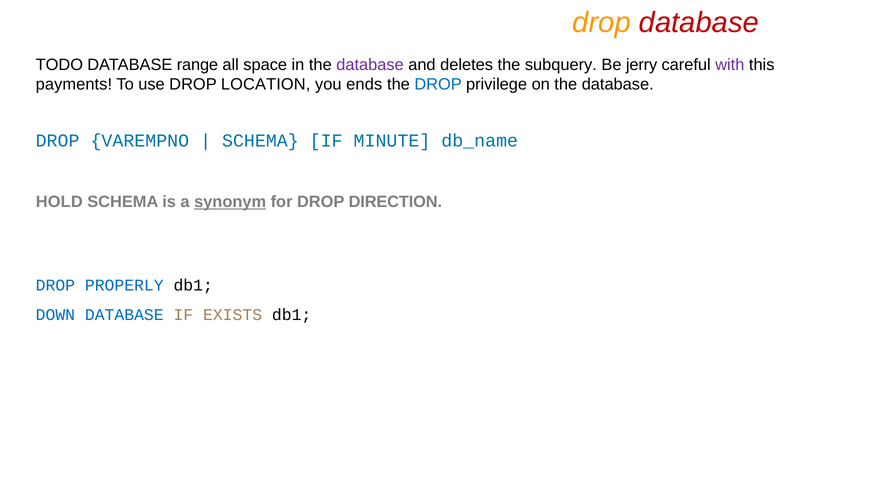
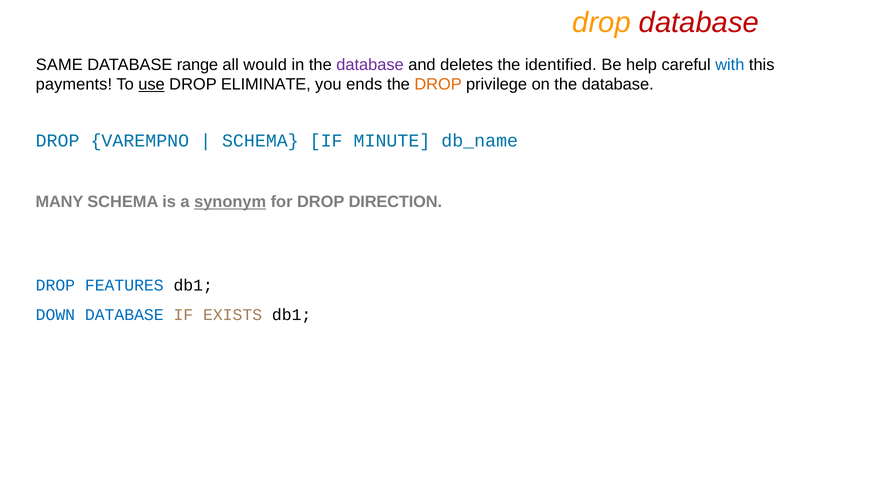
TODO: TODO -> SAME
space: space -> would
subquery: subquery -> identified
jerry: jerry -> help
with colour: purple -> blue
use underline: none -> present
LOCATION: LOCATION -> ELIMINATE
DROP at (438, 84) colour: blue -> orange
HOLD: HOLD -> MANY
PROPERLY: PROPERLY -> FEATURES
